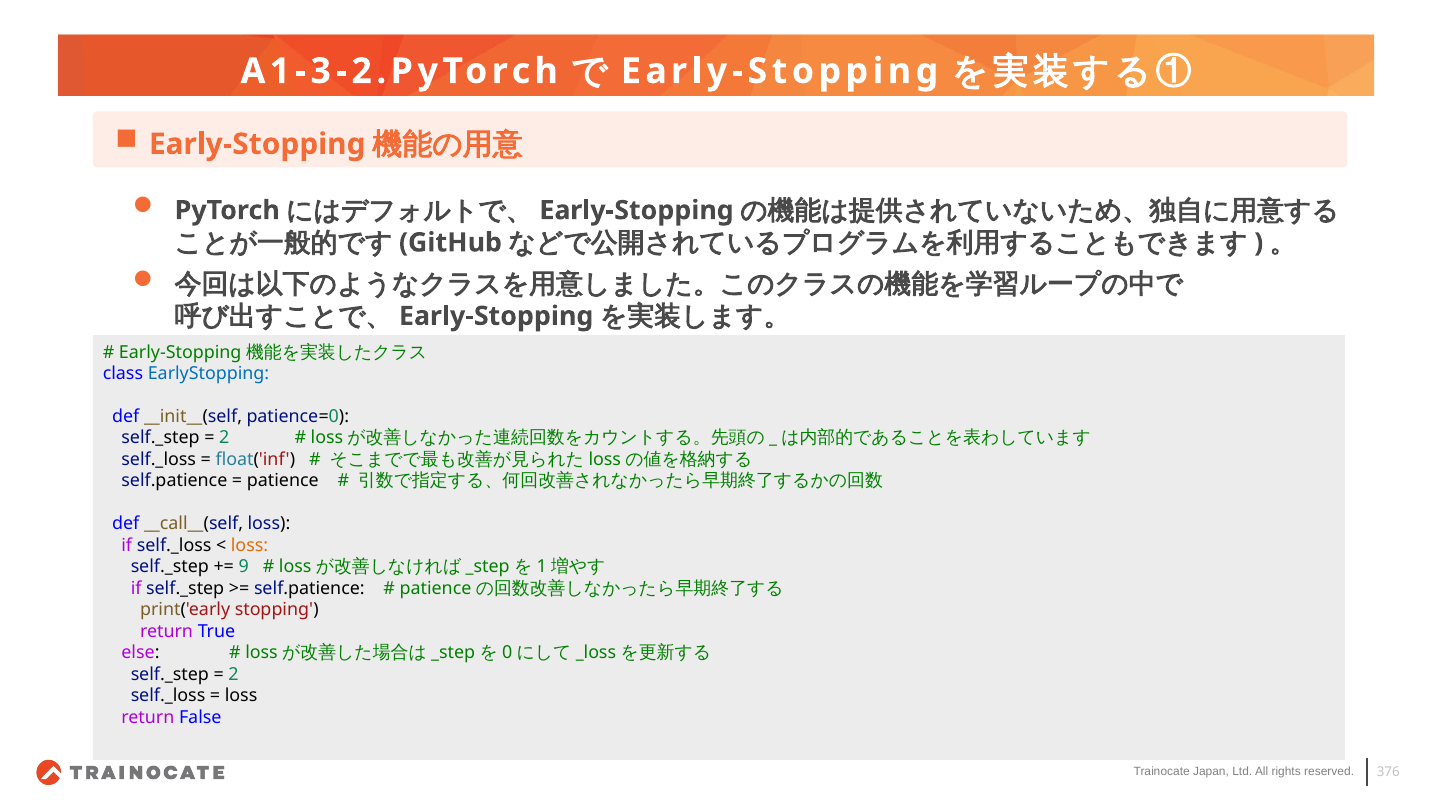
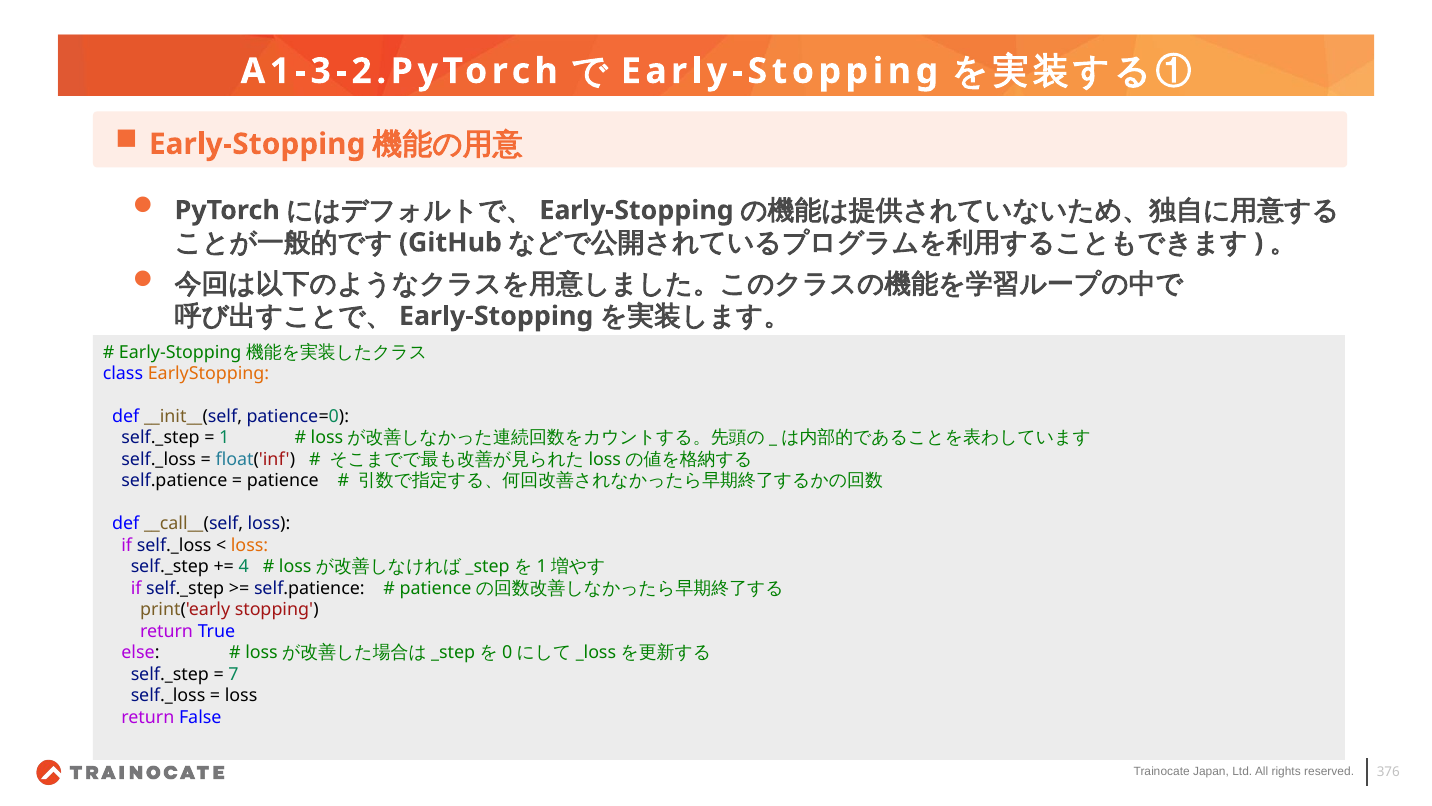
EarlyStopping colour: blue -> orange
2 at (224, 438): 2 -> 1
9: 9 -> 4
2 at (234, 674): 2 -> 7
